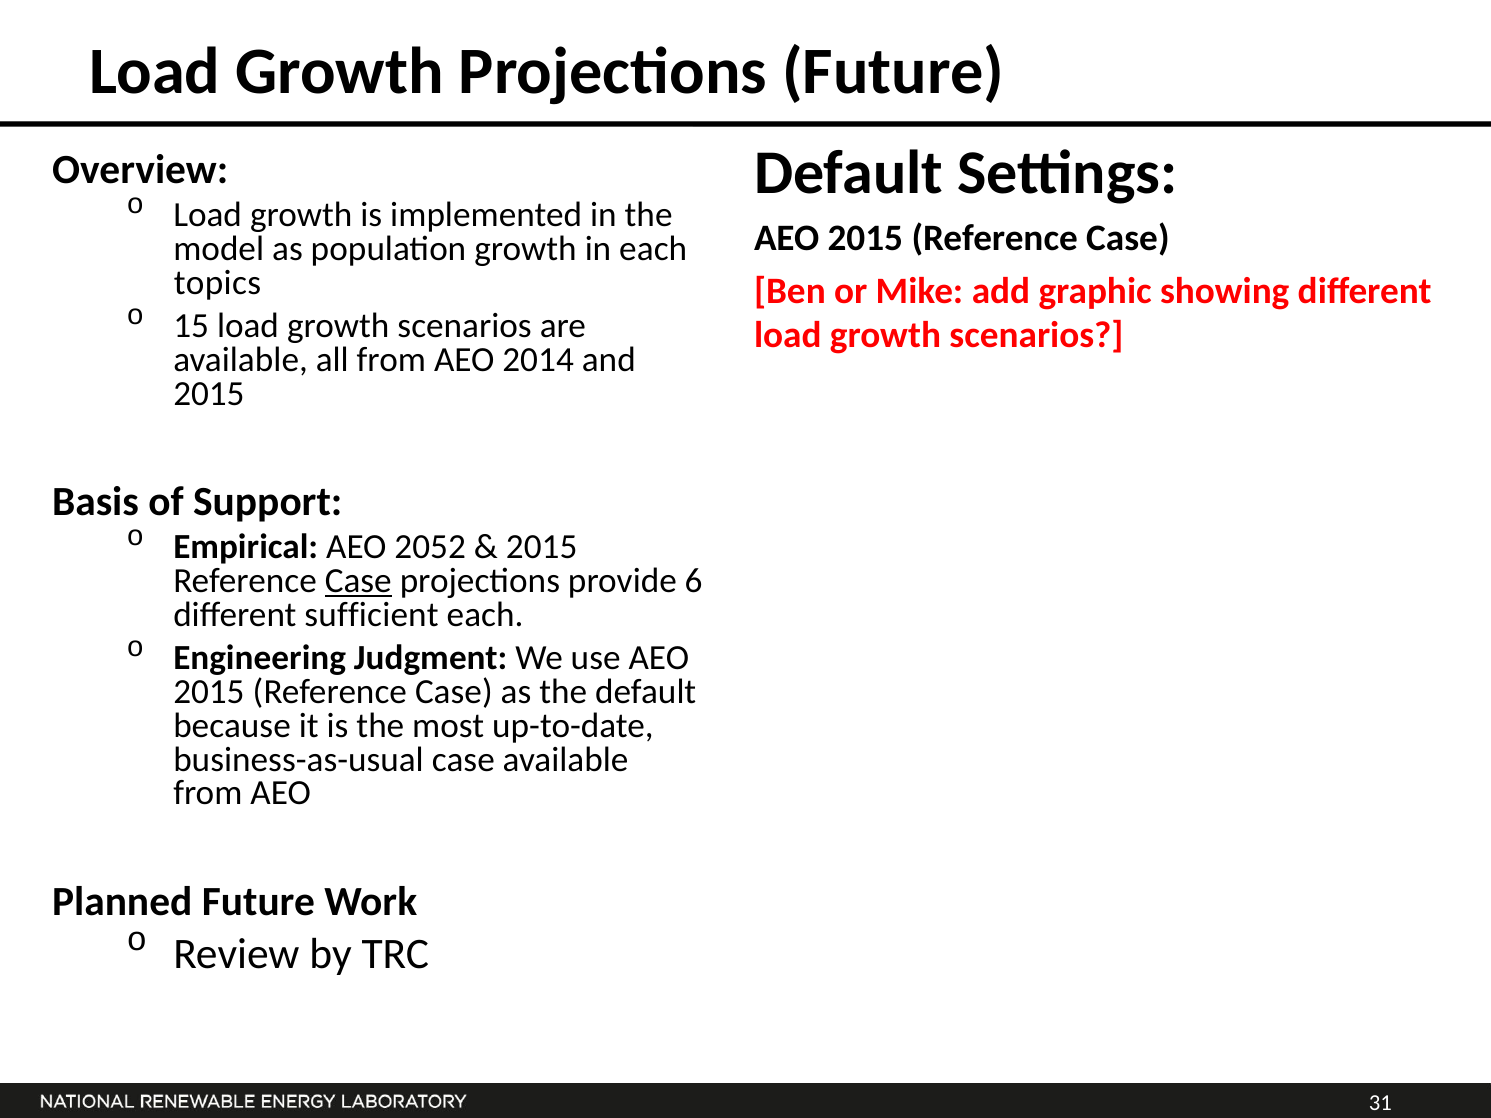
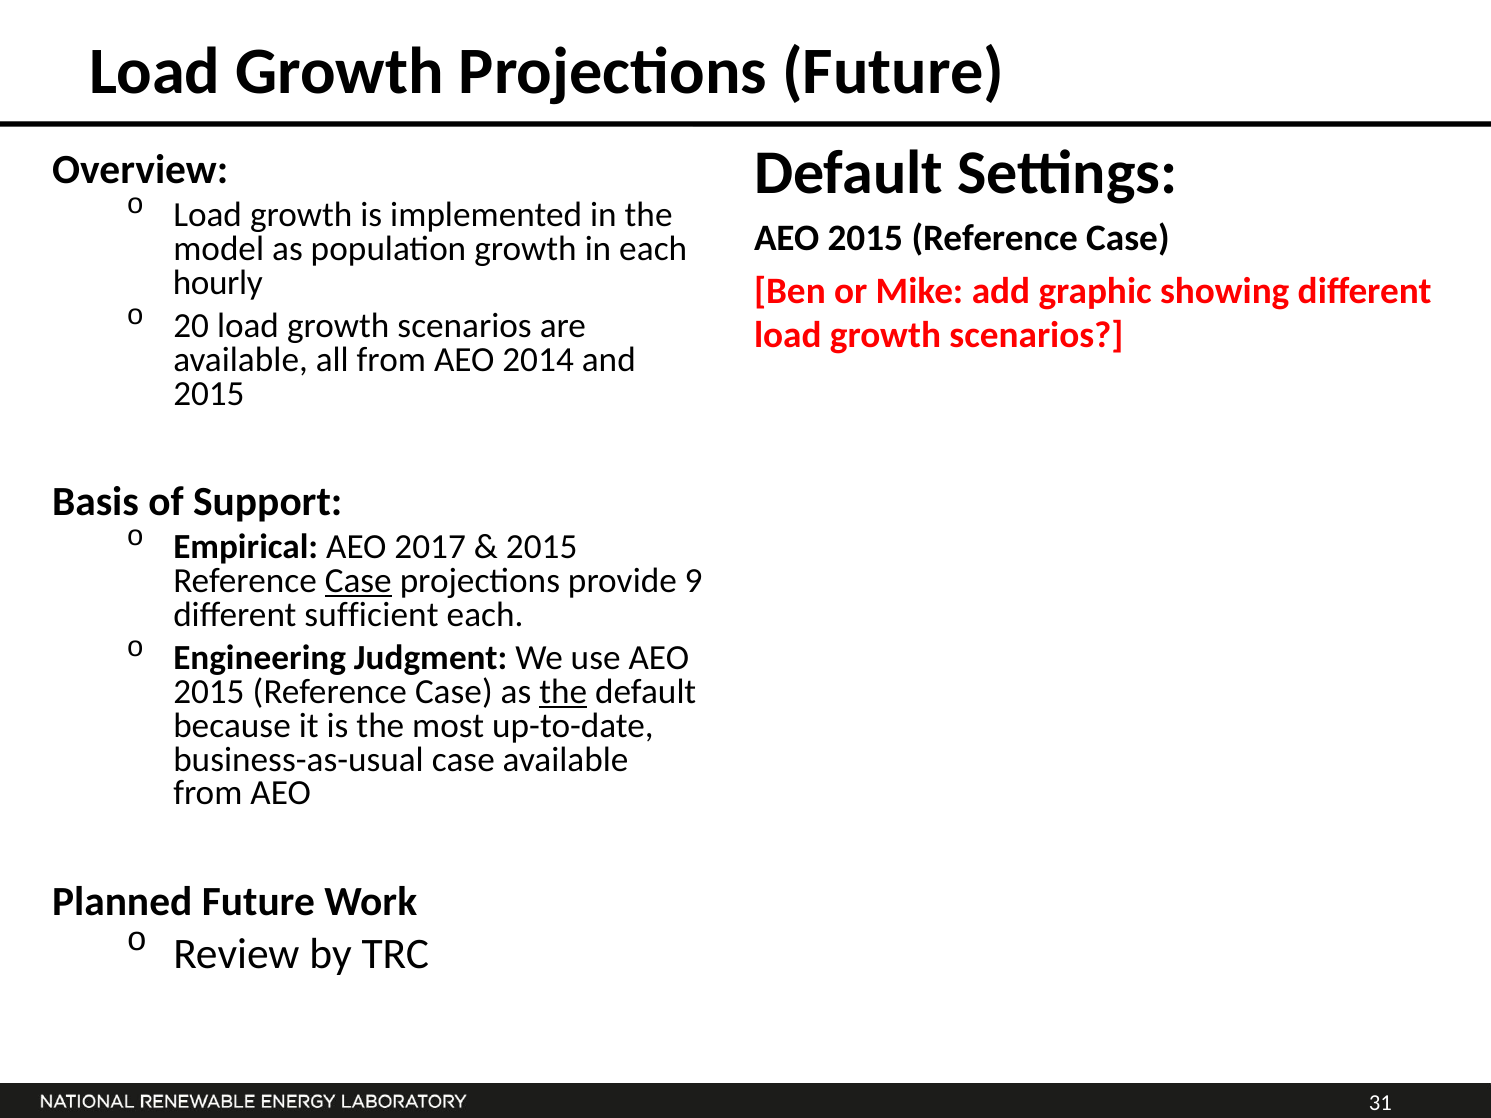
topics: topics -> hourly
15: 15 -> 20
2052: 2052 -> 2017
6: 6 -> 9
the at (563, 692) underline: none -> present
